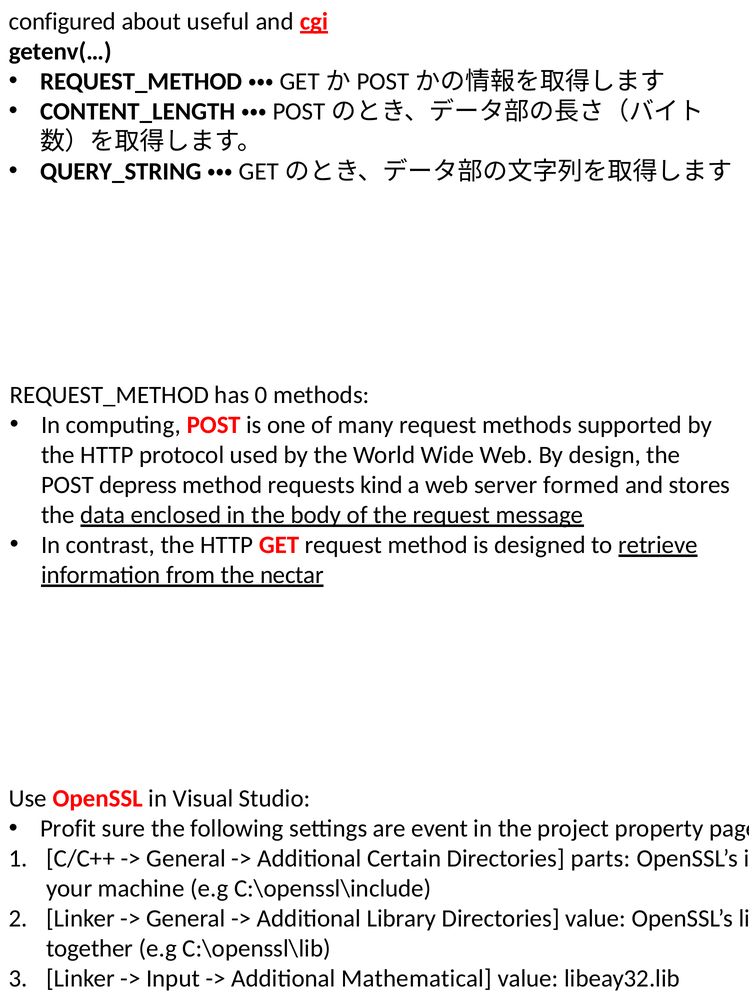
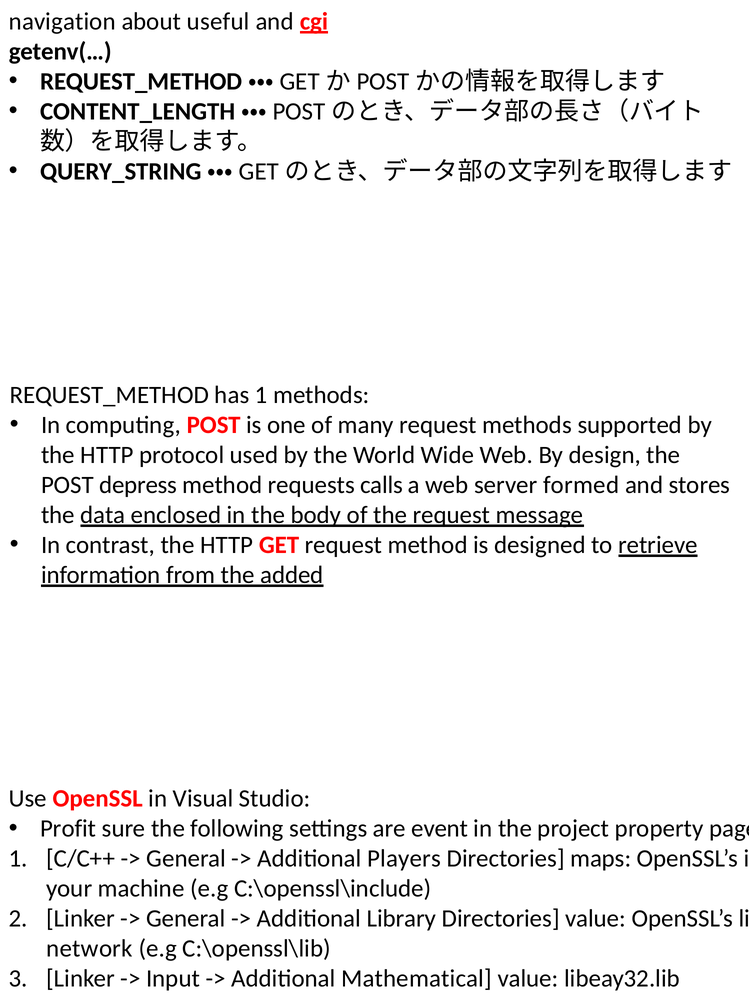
configured: configured -> navigation
has 0: 0 -> 1
kind: kind -> calls
nectar: nectar -> added
Certain: Certain -> Players
parts: parts -> maps
together: together -> network
